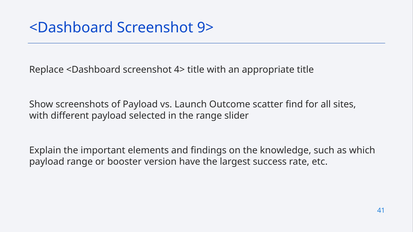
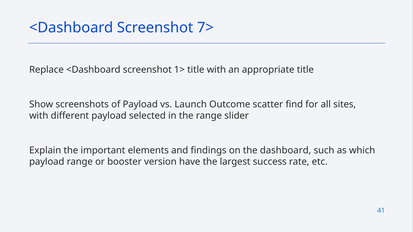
9>: 9> -> 7>
4>: 4> -> 1>
knowledge: knowledge -> dashboard
